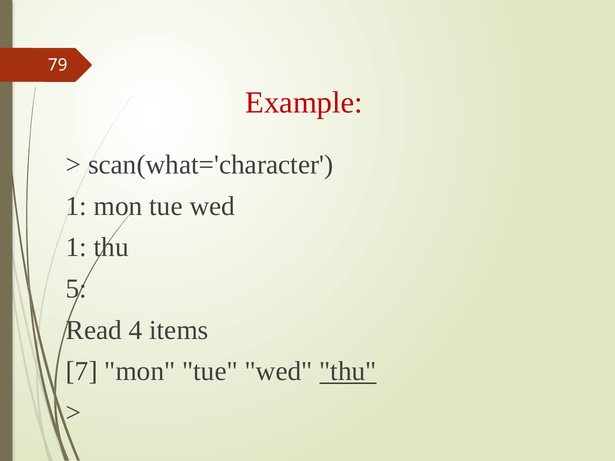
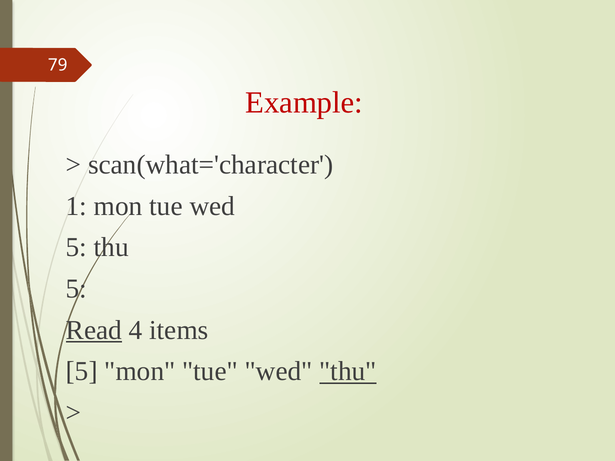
1 at (76, 248): 1 -> 5
Read underline: none -> present
7 at (82, 372): 7 -> 5
